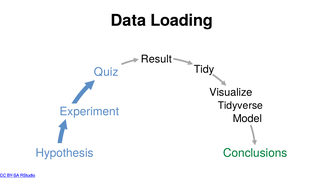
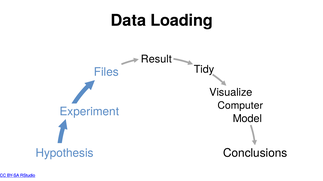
Quiz: Quiz -> Files
Tidyverse: Tidyverse -> Computer
Conclusions colour: green -> black
